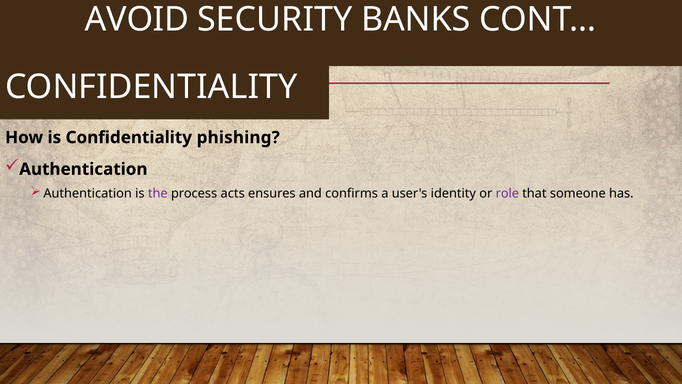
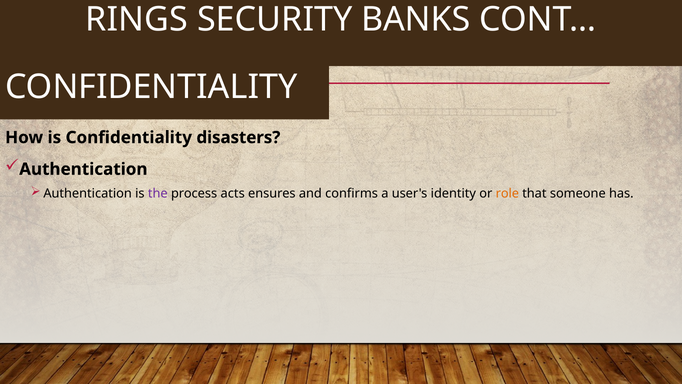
AVOID: AVOID -> RINGS
phishing: phishing -> disasters
role colour: purple -> orange
